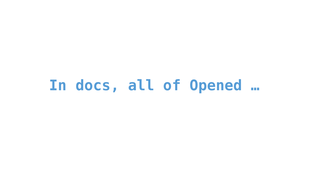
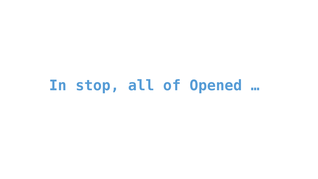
docs: docs -> stop
